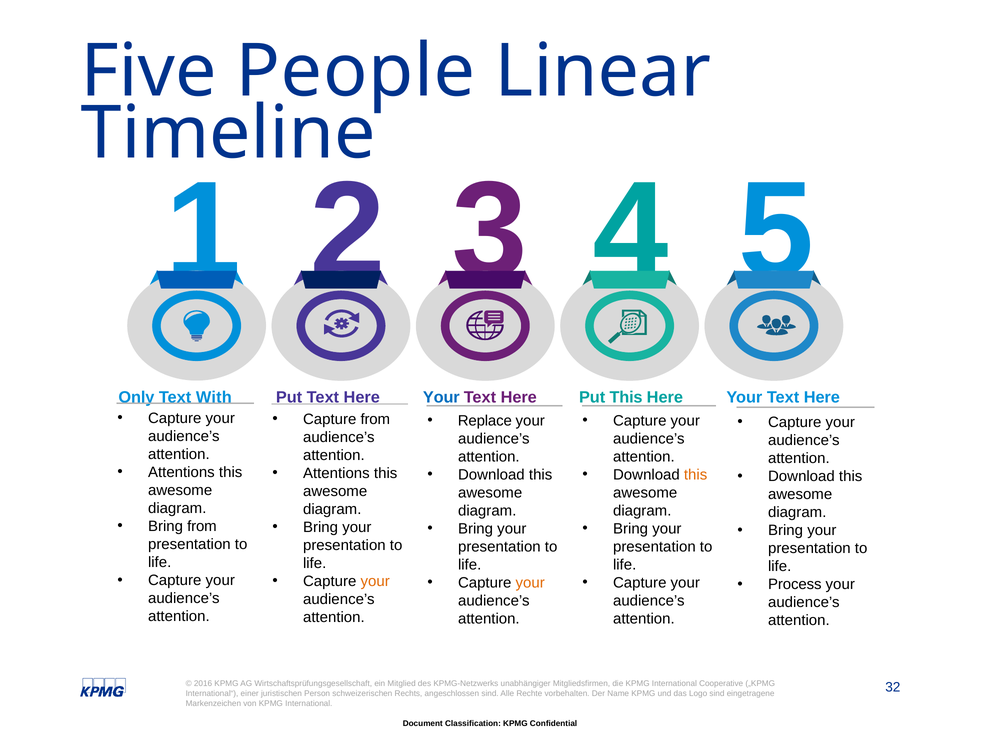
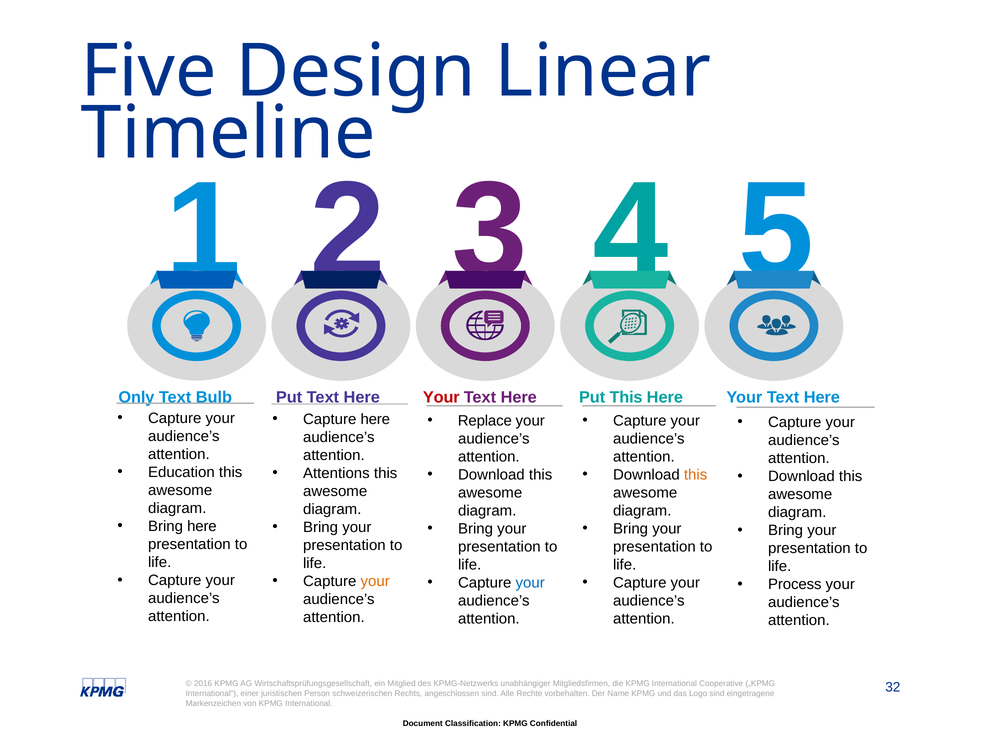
People: People -> Design
With: With -> Bulb
Your at (441, 397) colour: blue -> red
Capture from: from -> here
Attentions at (181, 472): Attentions -> Education
Bring from: from -> here
your at (530, 583) colour: orange -> blue
